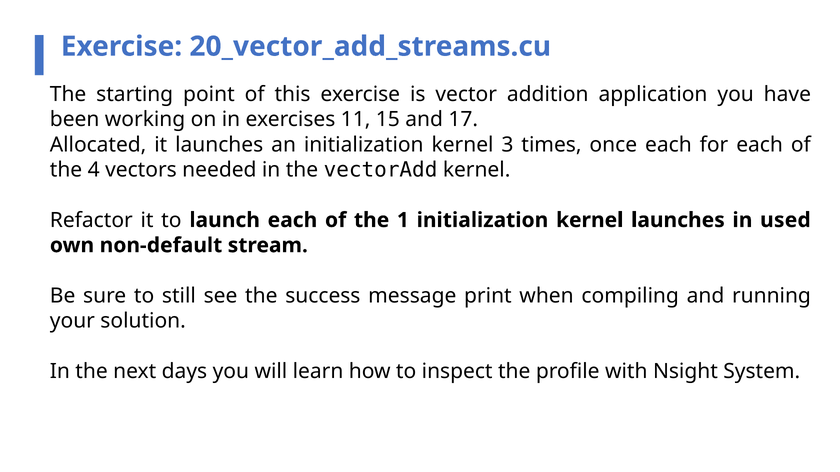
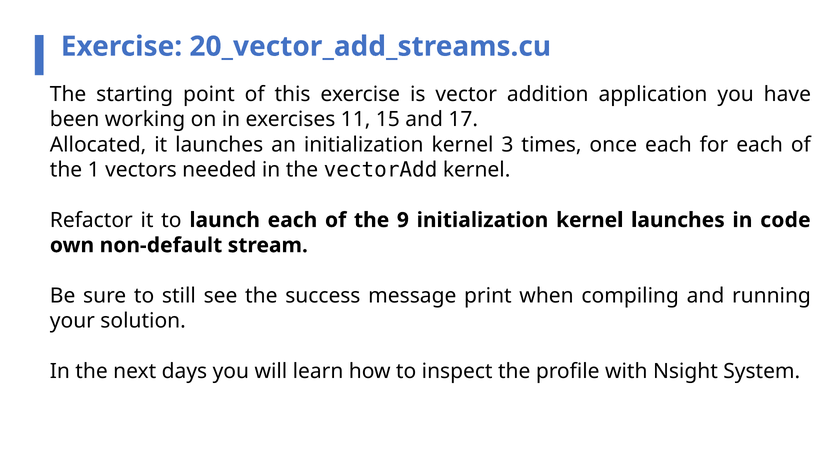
4: 4 -> 1
1: 1 -> 9
used: used -> code
